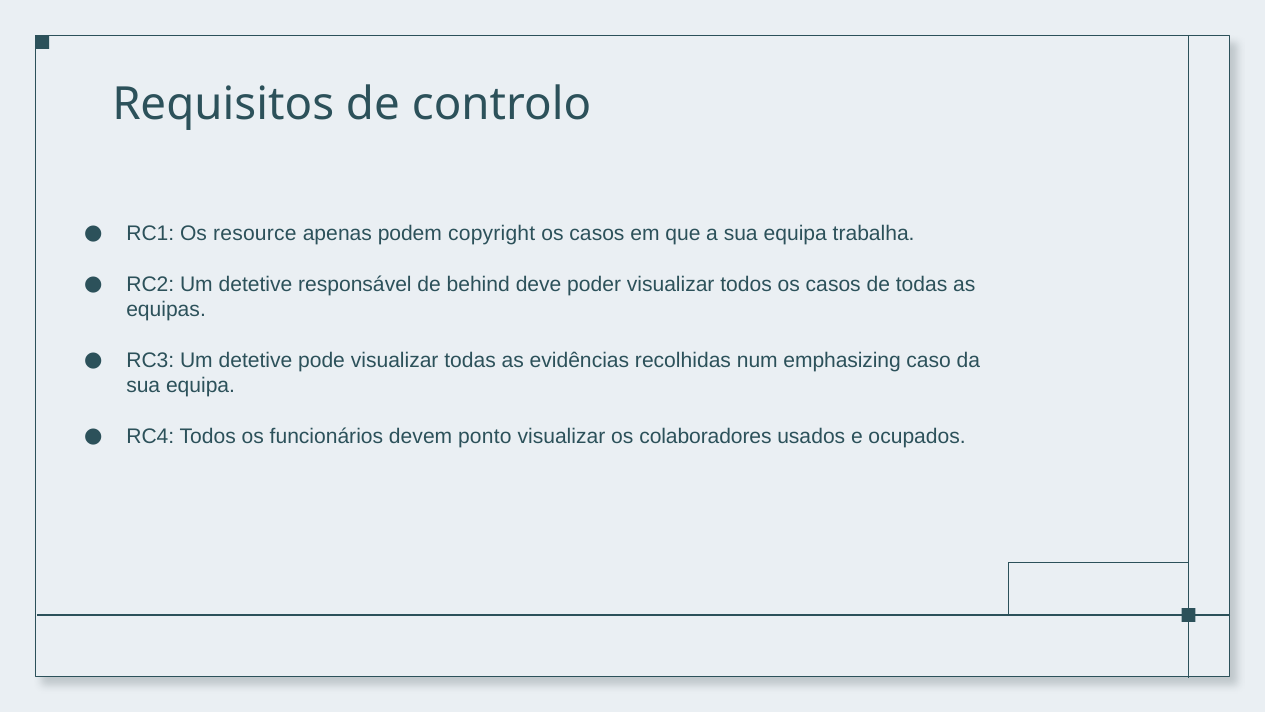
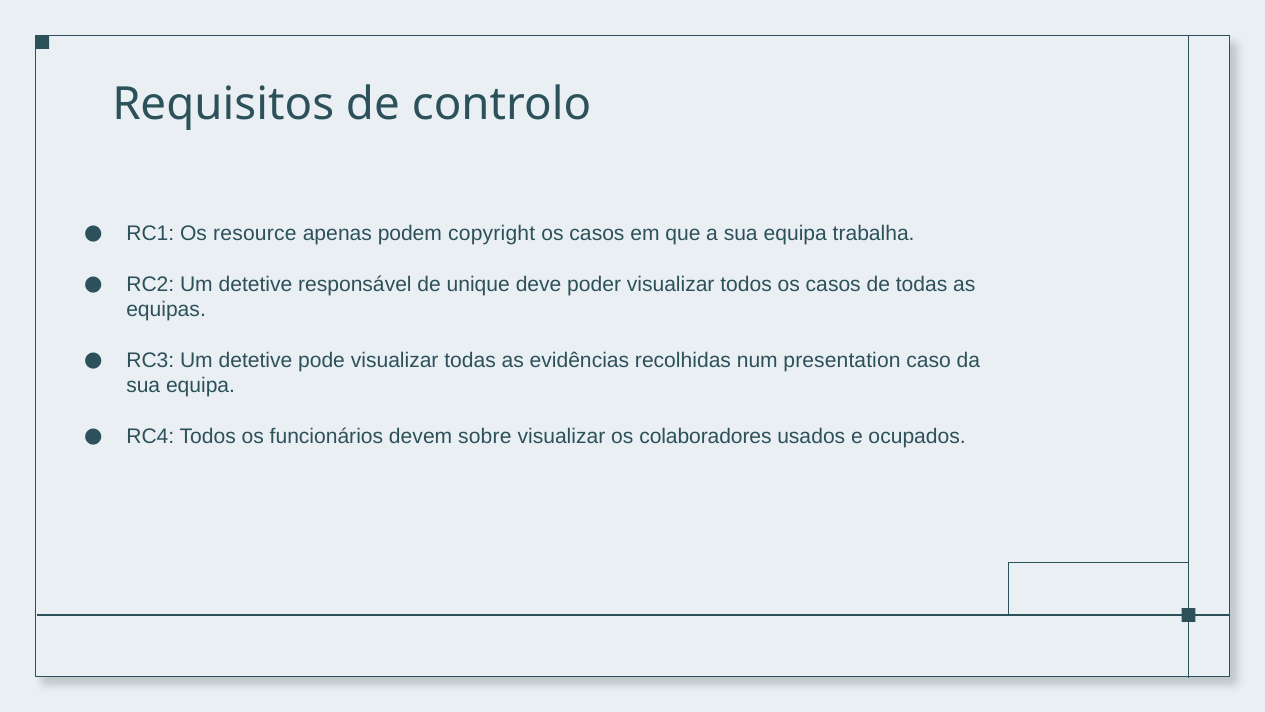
behind: behind -> unique
emphasizing: emphasizing -> presentation
ponto: ponto -> sobre
